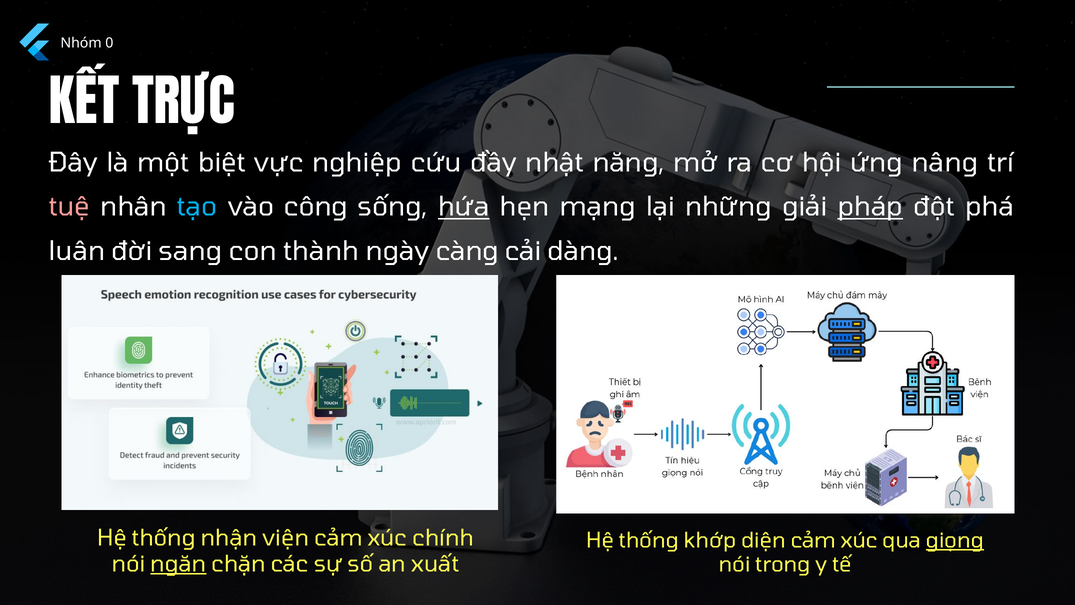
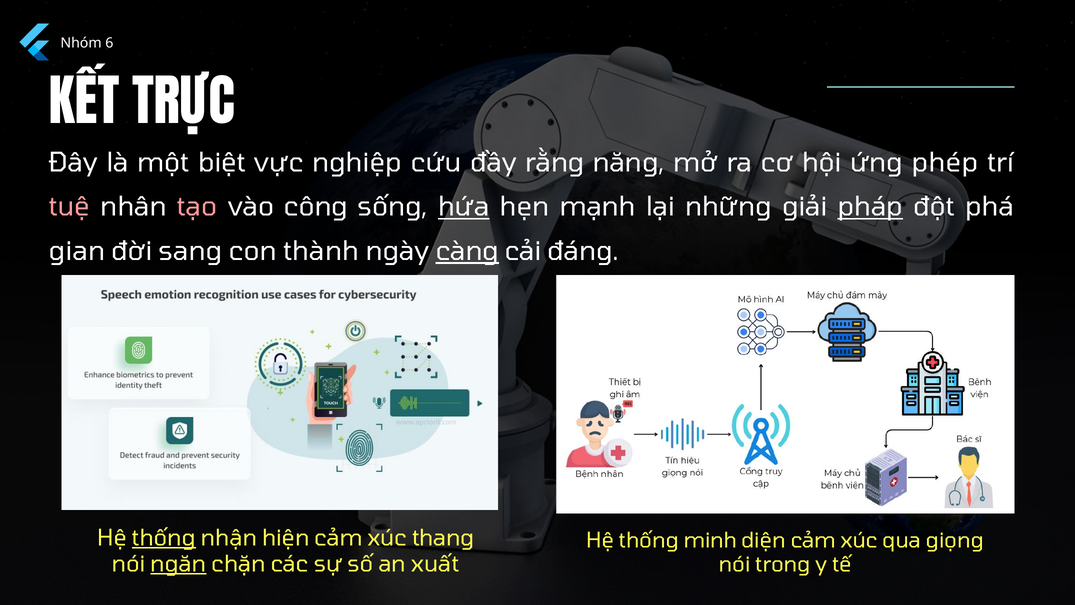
0: 0 -> 6
nhật: nhật -> rằng
nâng: nâng -> phép
tạo colour: light blue -> pink
mạng: mạng -> mạnh
luân: luân -> gian
càng underline: none -> present
dàng: dàng -> đáng
thống at (164, 538) underline: none -> present
viện: viện -> hiện
chính: chính -> thang
khớp: khớp -> minh
giọng underline: present -> none
